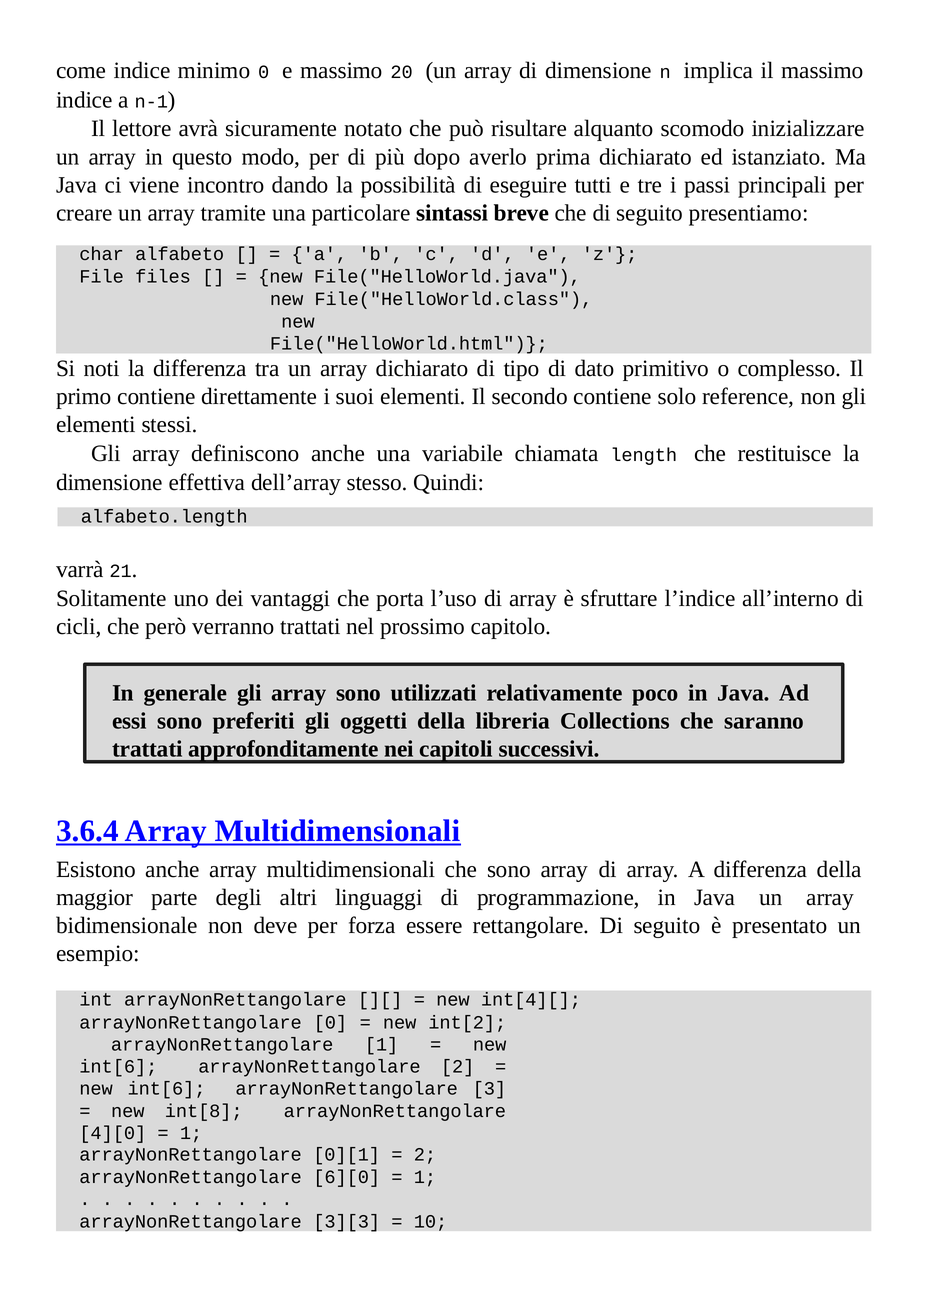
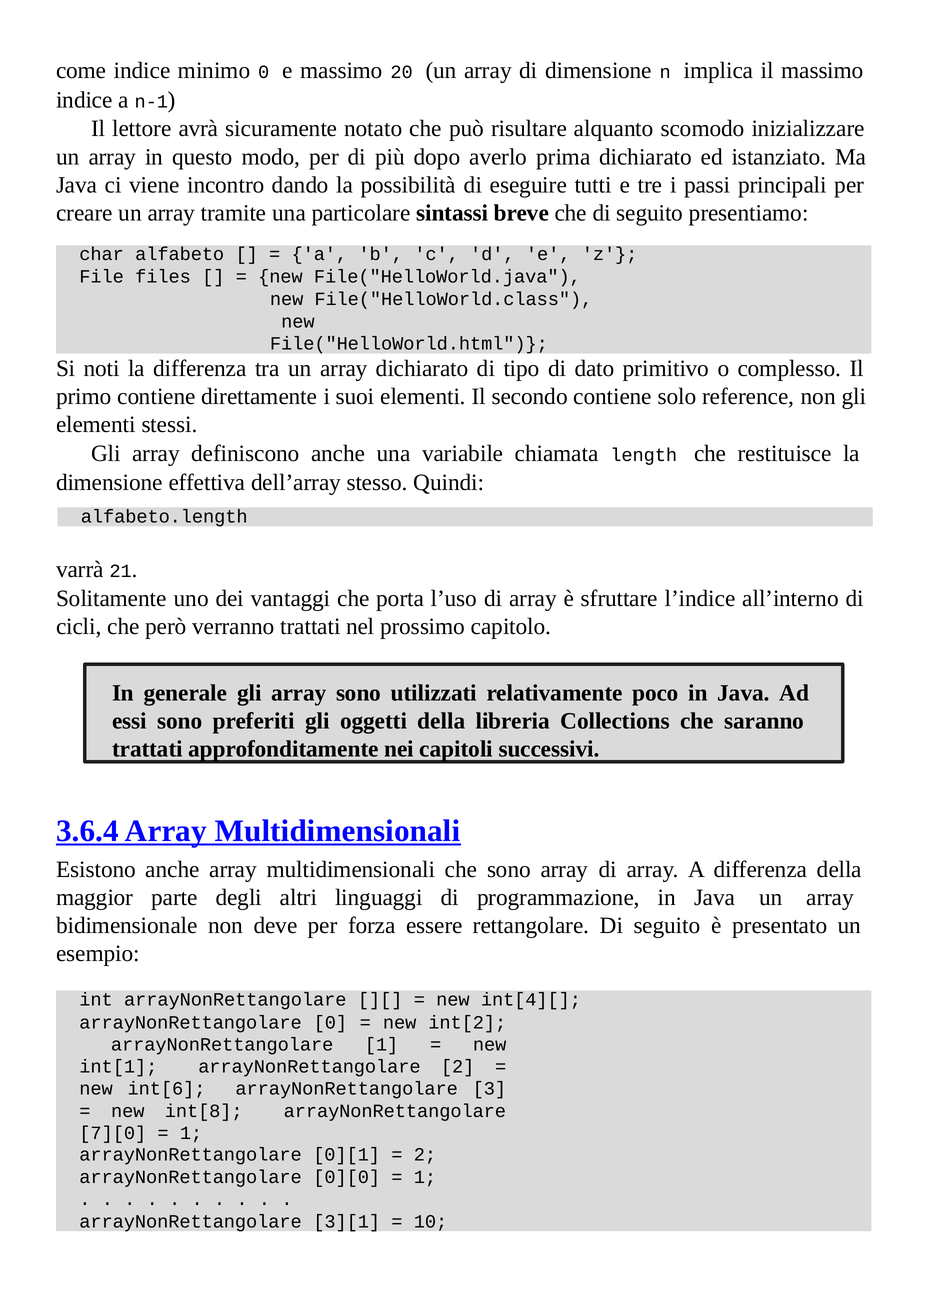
int[6 at (118, 1066): int[6 -> int[1
4][0: 4][0 -> 7][0
6][0: 6][0 -> 0][0
3][3: 3][3 -> 3][1
